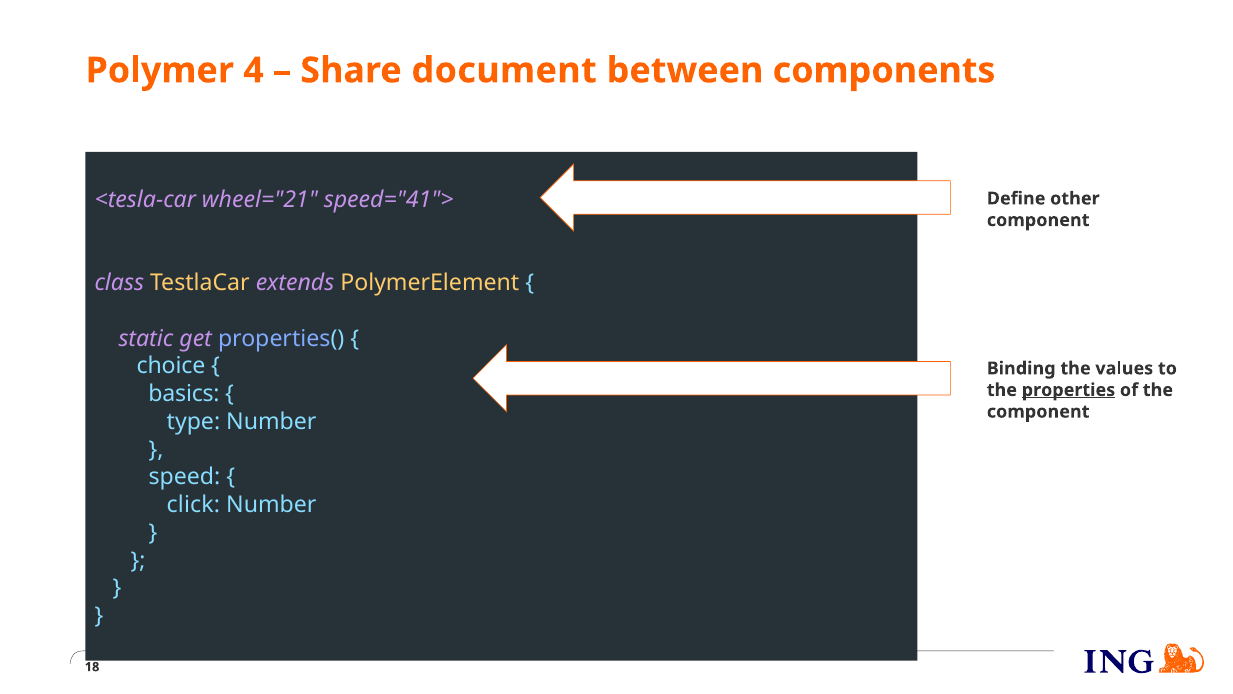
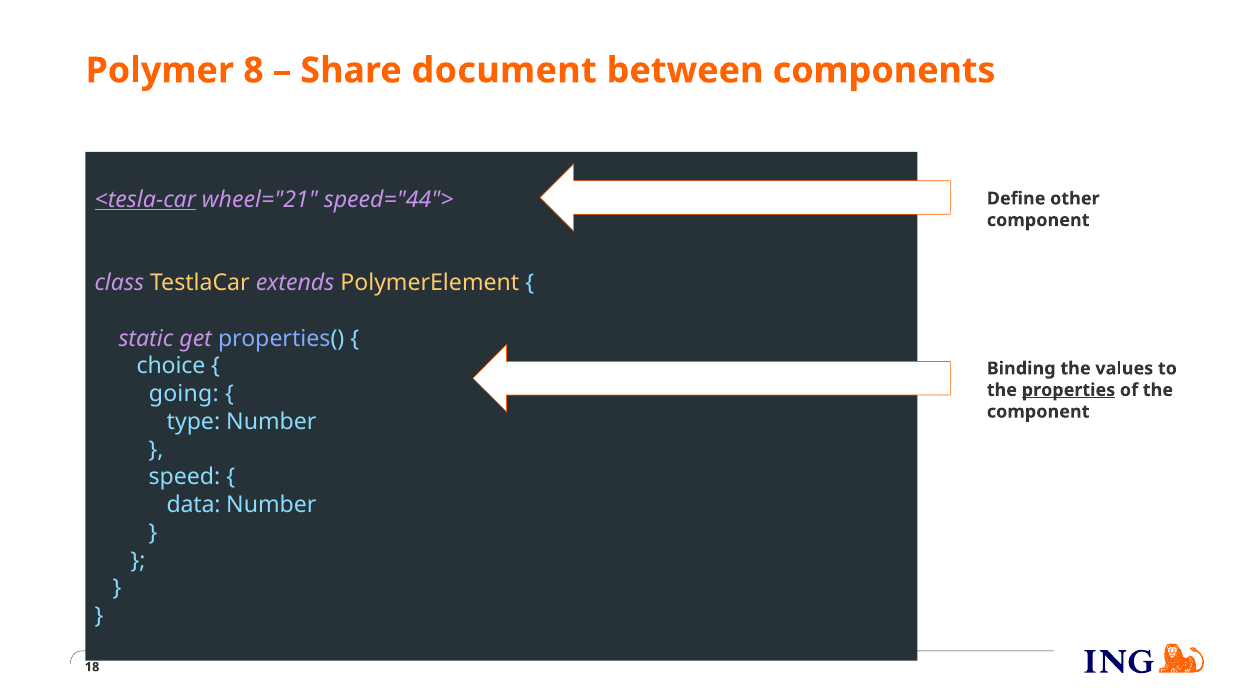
4: 4 -> 8
<tesla-car underline: none -> present
speed="41">: speed="41"> -> speed="44">
basics: basics -> going
click: click -> data
